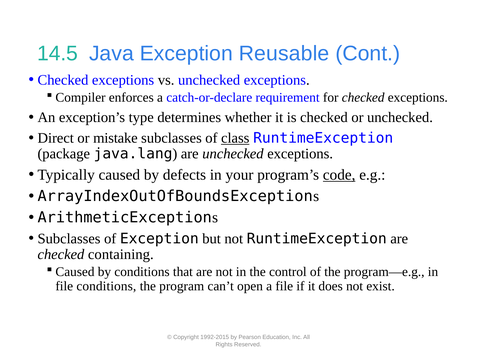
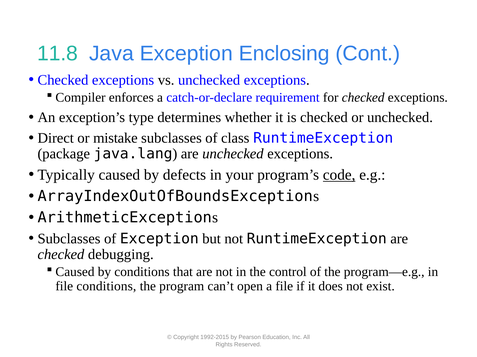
14.5: 14.5 -> 11.8
Reusable: Reusable -> Enclosing
class underline: present -> none
containing: containing -> debugging
